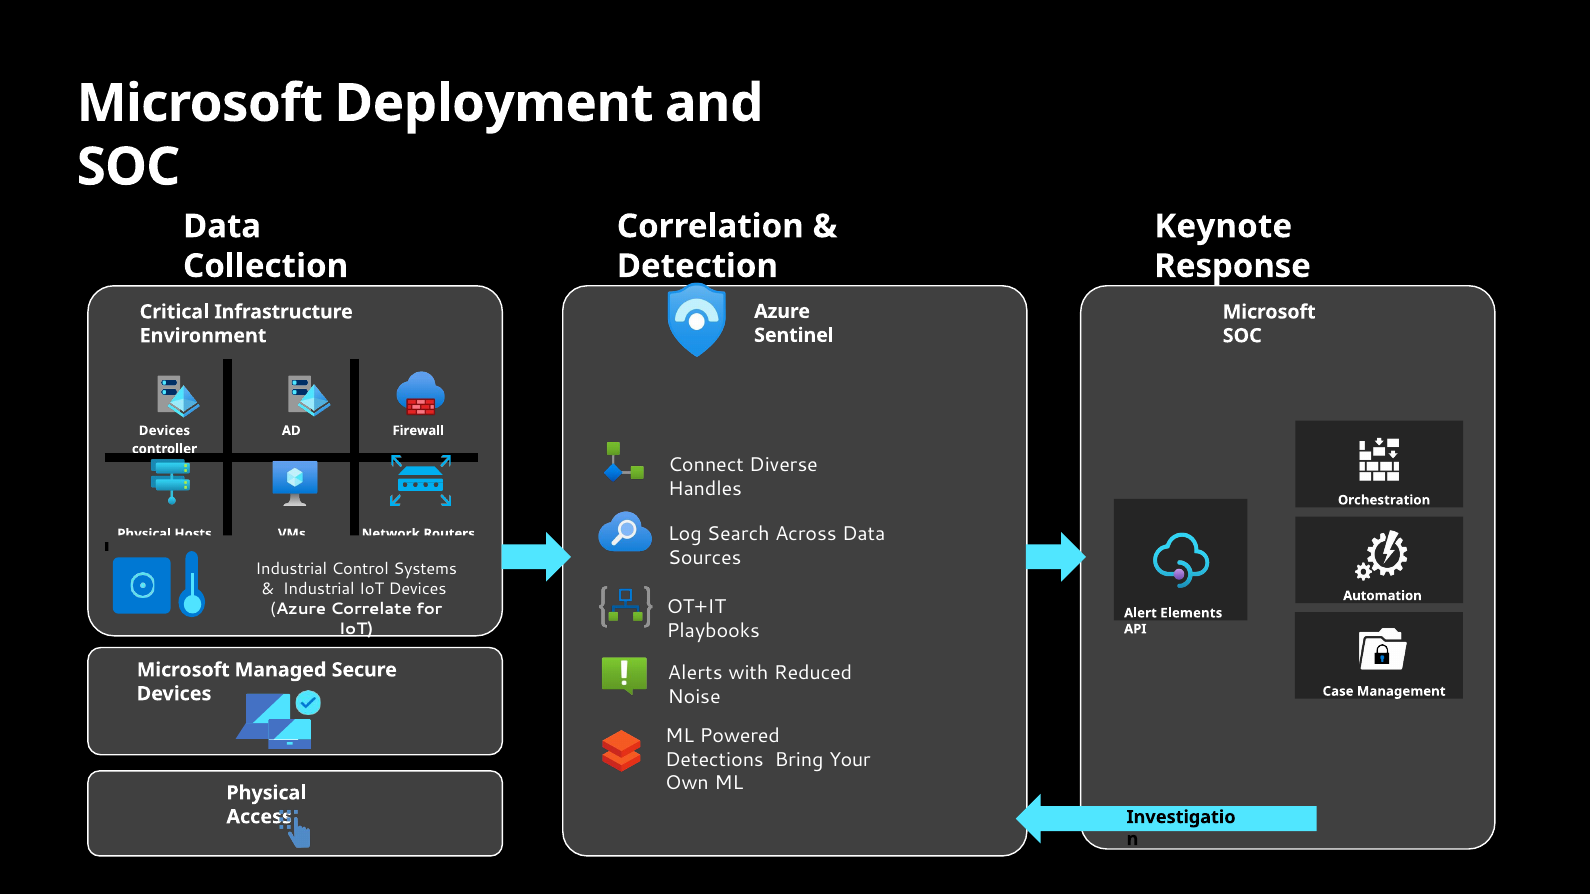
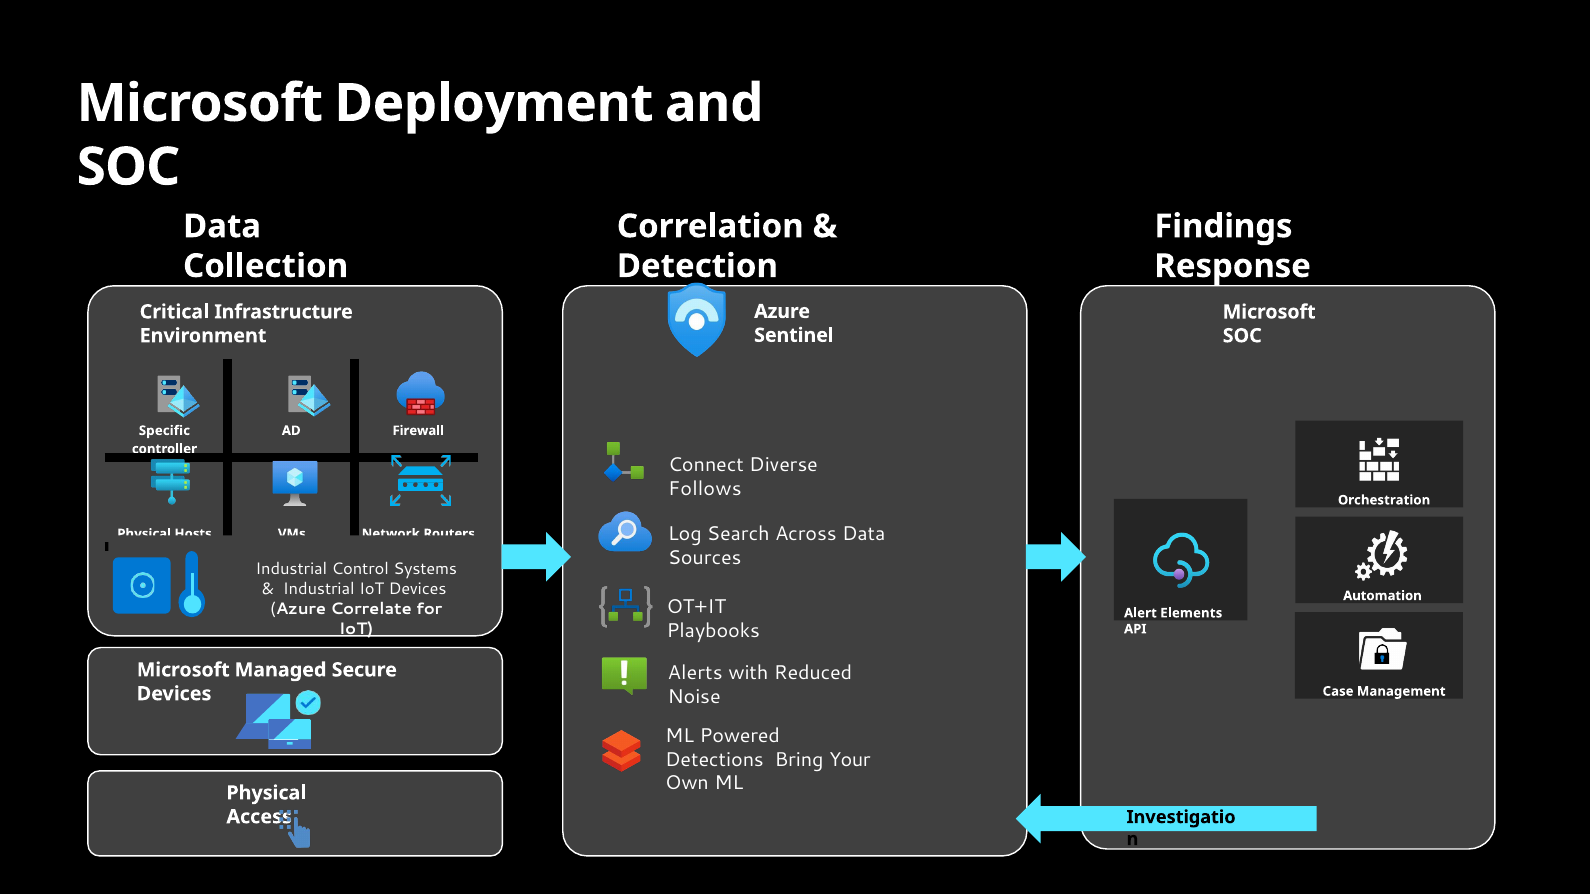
Keynote: Keynote -> Findings
Devices at (164, 431): Devices -> Specific
Handles: Handles -> Follows
